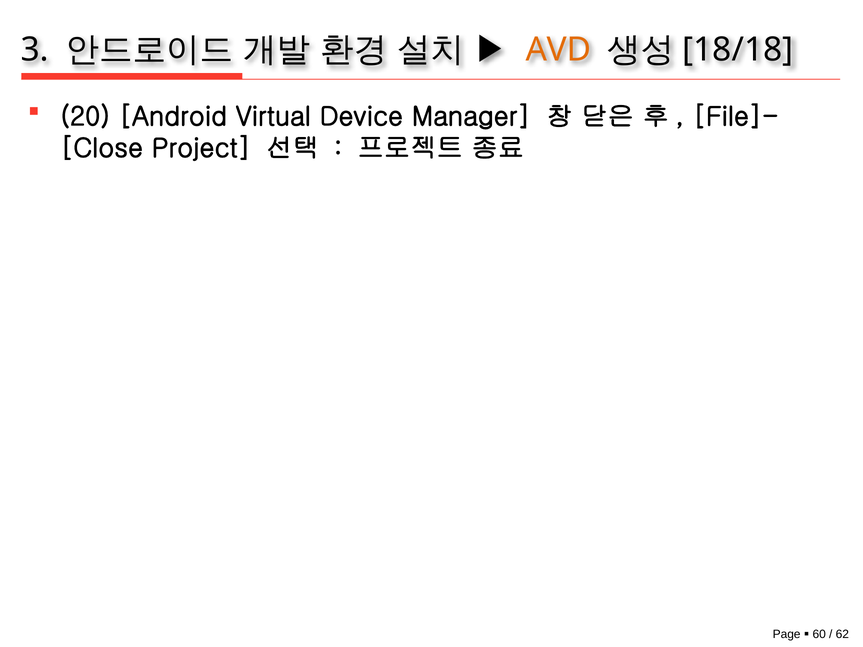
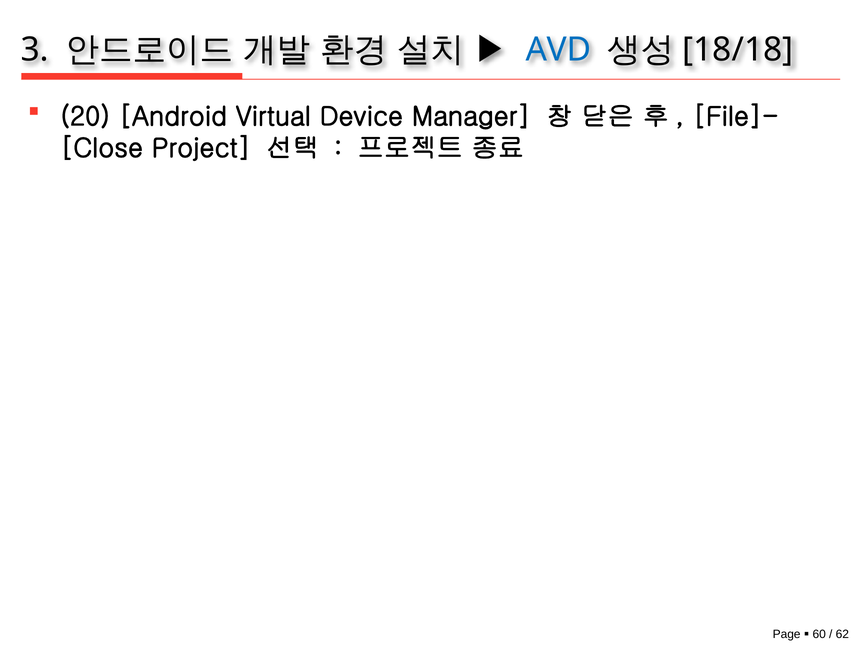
AVD colour: orange -> blue
